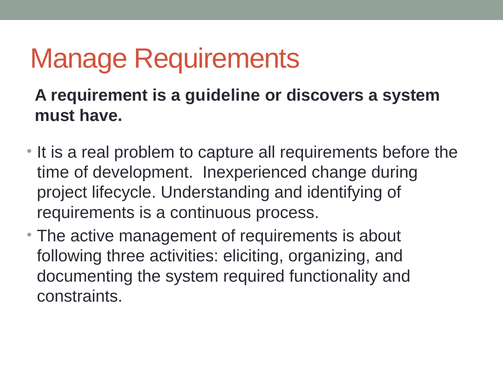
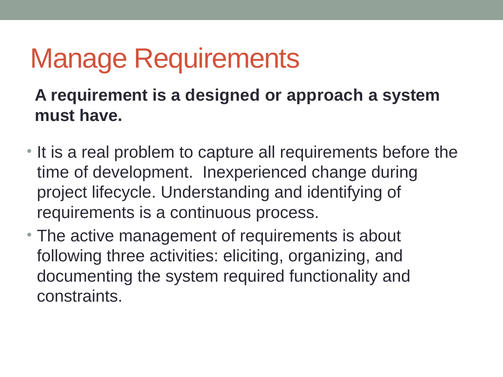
guideline: guideline -> designed
discovers: discovers -> approach
